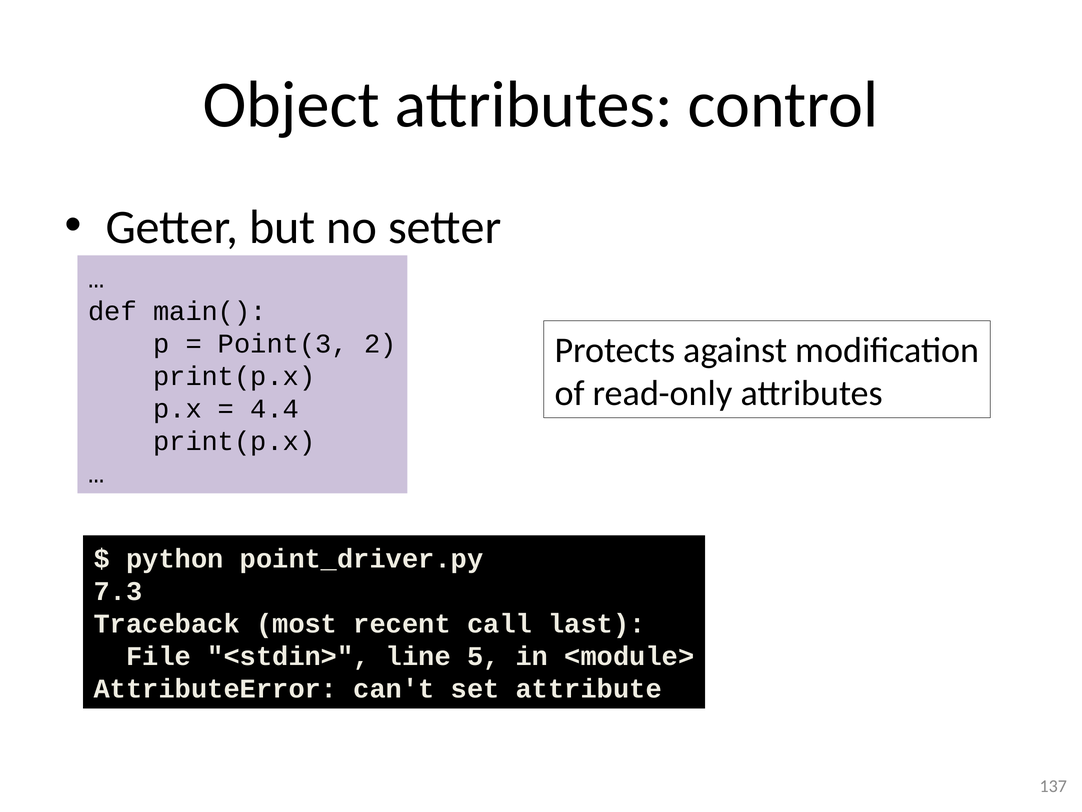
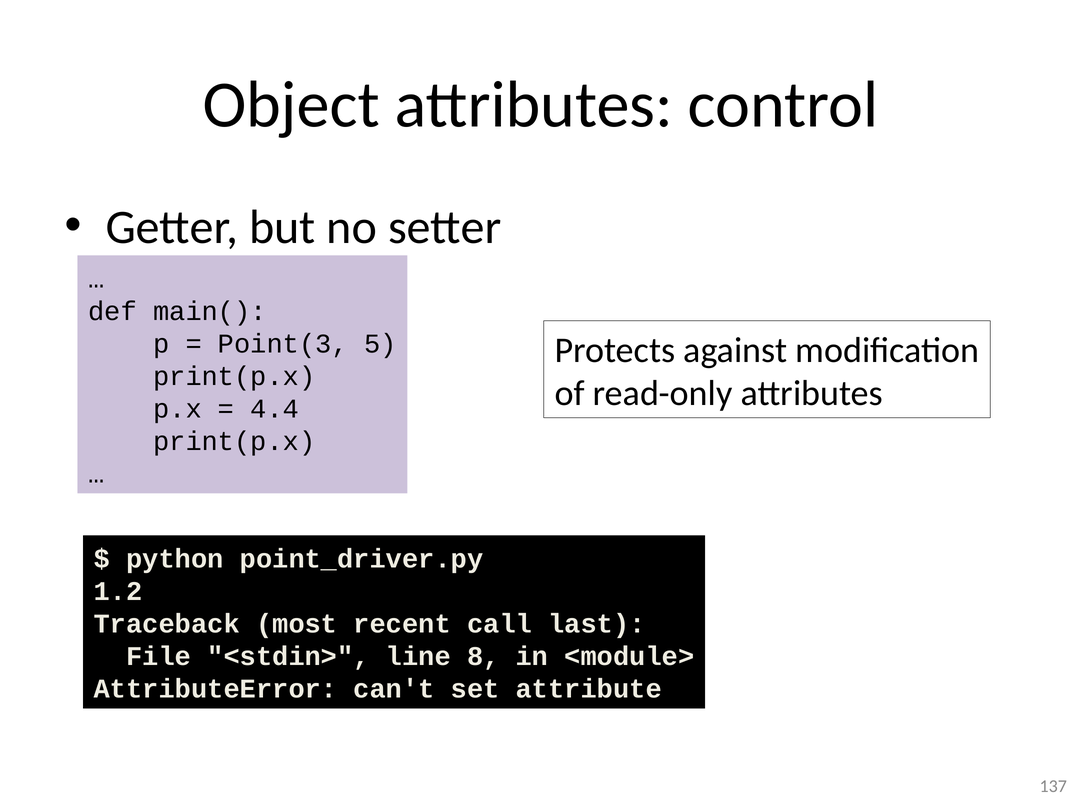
2: 2 -> 5
7.3: 7.3 -> 1.2
5: 5 -> 8
